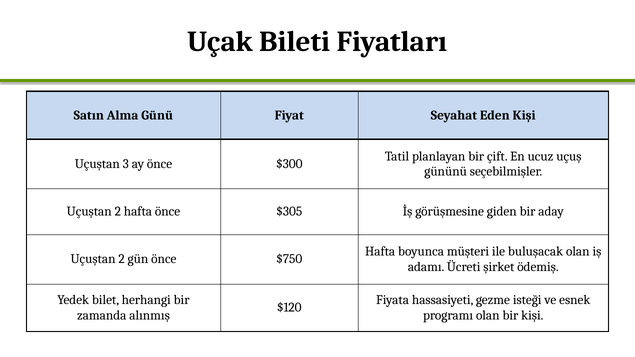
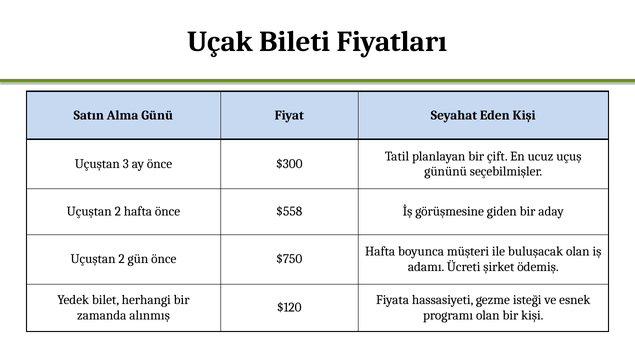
$305: $305 -> $558
